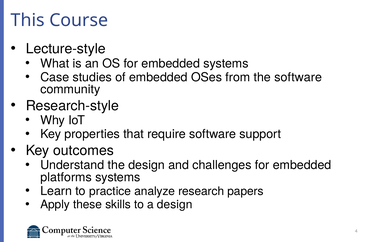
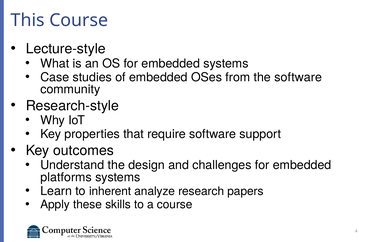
practice: practice -> inherent
a design: design -> course
